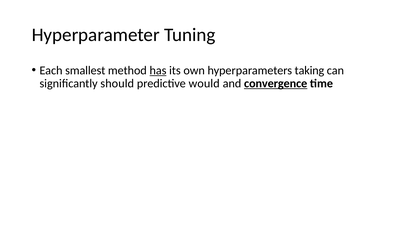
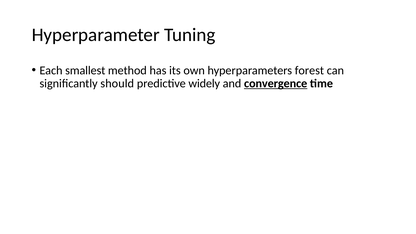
has underline: present -> none
taking: taking -> forest
would: would -> widely
